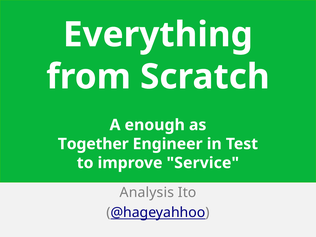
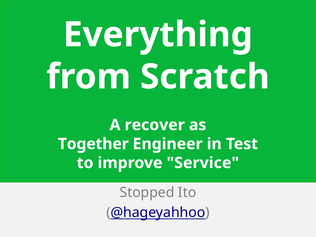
enough: enough -> recover
Analysis: Analysis -> Stopped
